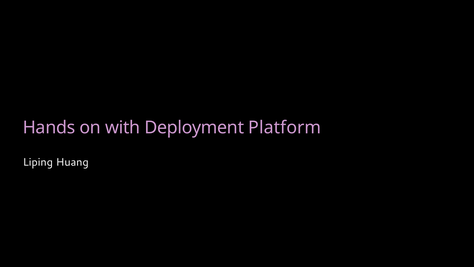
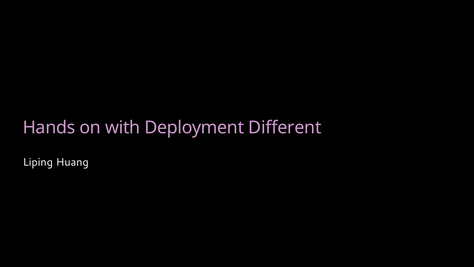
Platform: Platform -> Different
